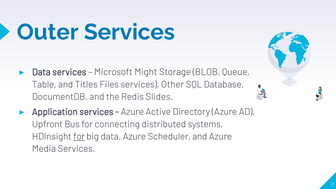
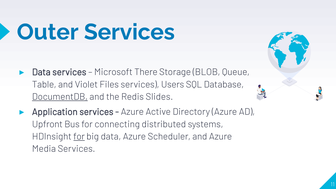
Might: Might -> There
Titles: Titles -> Violet
Other: Other -> Users
DocumentDB underline: none -> present
